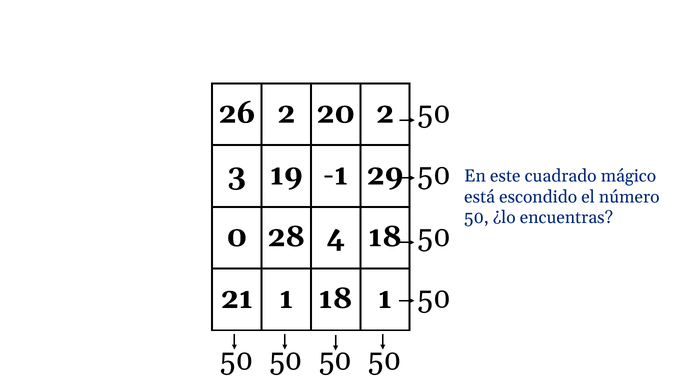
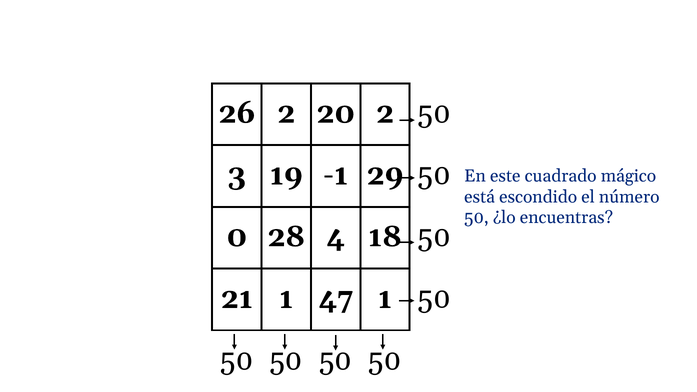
1 18: 18 -> 47
